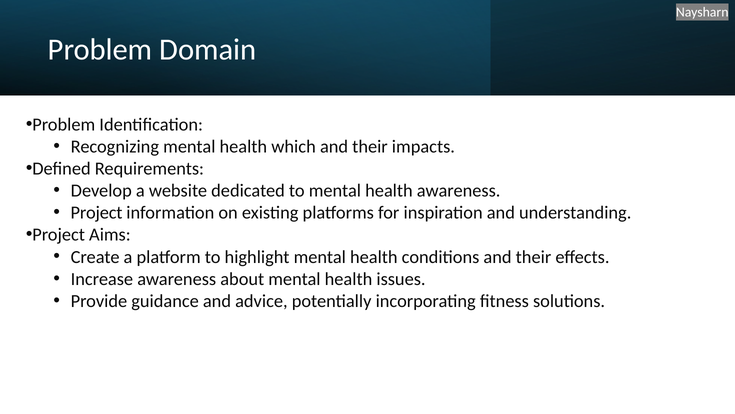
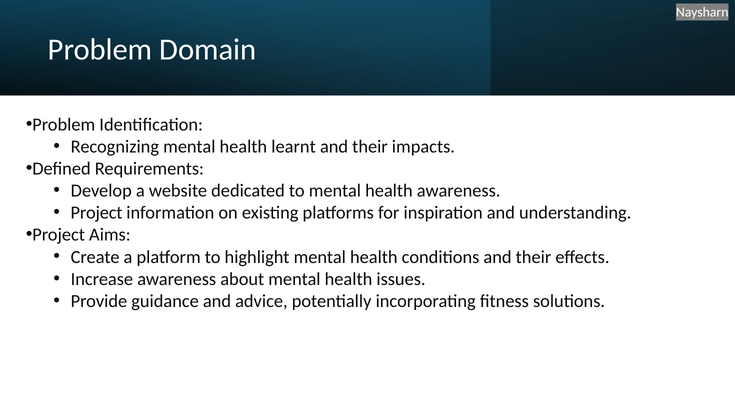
which: which -> learnt
